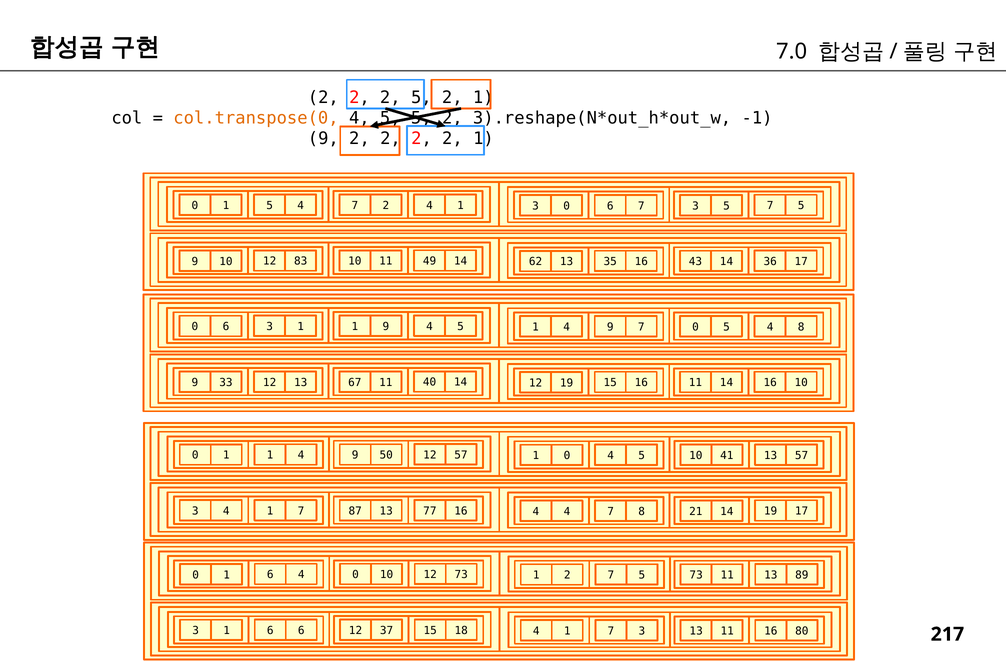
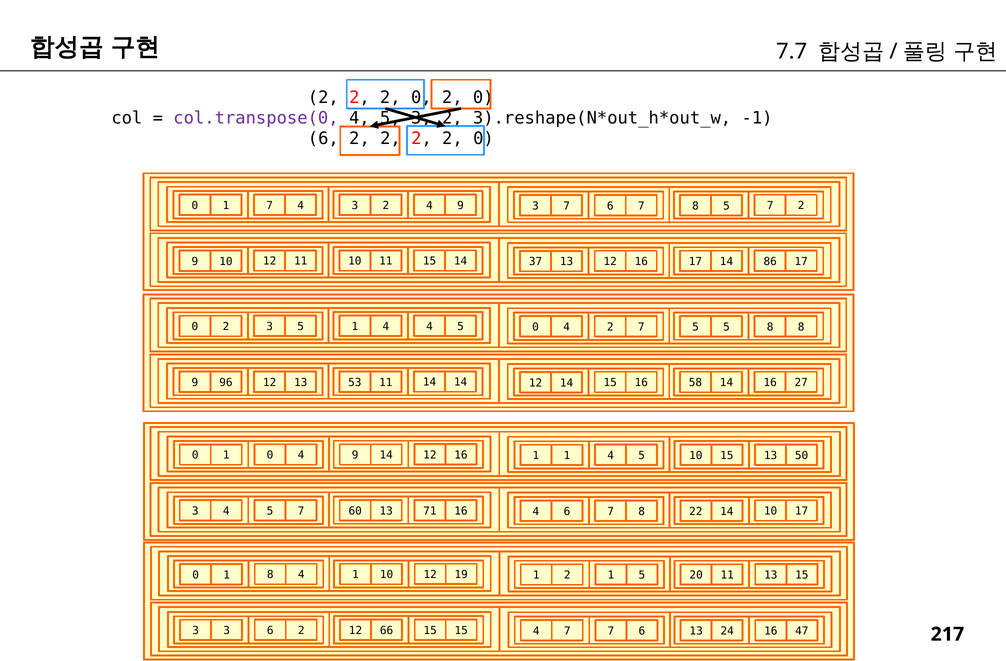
7.0: 7.0 -> 7.7
5 at (421, 98): 5 -> 0
1 at (483, 98): 1 -> 0
col.transpose(0 colour: orange -> purple
5 5: 5 -> 3
9 at (323, 139): 9 -> 6
1 at (483, 139): 1 -> 0
1 5: 5 -> 7
7 at (355, 205): 7 -> 3
2 4 1: 1 -> 9
3 0: 0 -> 7
3 at (695, 206): 3 -> 8
5 7 5: 5 -> 2
12 83: 83 -> 11
11 49: 49 -> 15
62: 62 -> 37
13 35: 35 -> 12
16 43: 43 -> 17
36: 36 -> 86
6 at (226, 327): 6 -> 2
1 at (301, 327): 1 -> 5
9 at (386, 327): 9 -> 4
5 1: 1 -> 0
9 at (610, 327): 9 -> 2
7 0: 0 -> 5
4 at (770, 327): 4 -> 8
33: 33 -> 96
67: 67 -> 53
11 40: 40 -> 14
12 19: 19 -> 14
16 11: 11 -> 58
16 10: 10 -> 27
0 1 1: 1 -> 0
9 50: 50 -> 14
57 at (461, 455): 57 -> 16
0 at (567, 456): 0 -> 1
10 41: 41 -> 15
13 57: 57 -> 50
3 4 1: 1 -> 5
87: 87 -> 60
77: 77 -> 71
4 4: 4 -> 6
21: 21 -> 22
14 19: 19 -> 10
0 1 6: 6 -> 8
4 0: 0 -> 1
12 73: 73 -> 19
2 7: 7 -> 1
5 73: 73 -> 20
13 89: 89 -> 15
1 at (227, 630): 1 -> 3
6 at (301, 630): 6 -> 2
37: 37 -> 66
15 18: 18 -> 15
1 at (567, 631): 1 -> 7
3 at (642, 631): 3 -> 6
13 11: 11 -> 24
80: 80 -> 47
